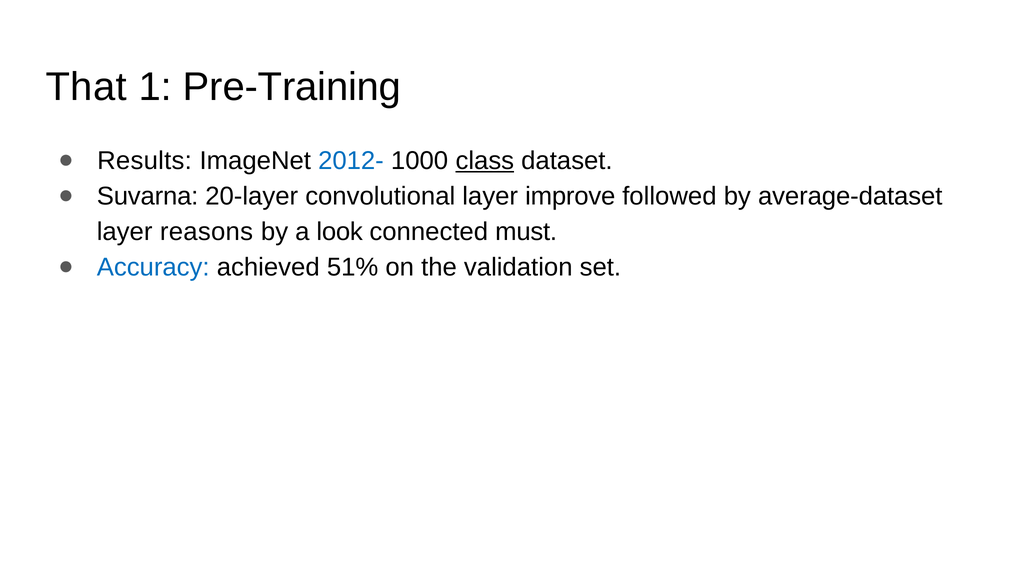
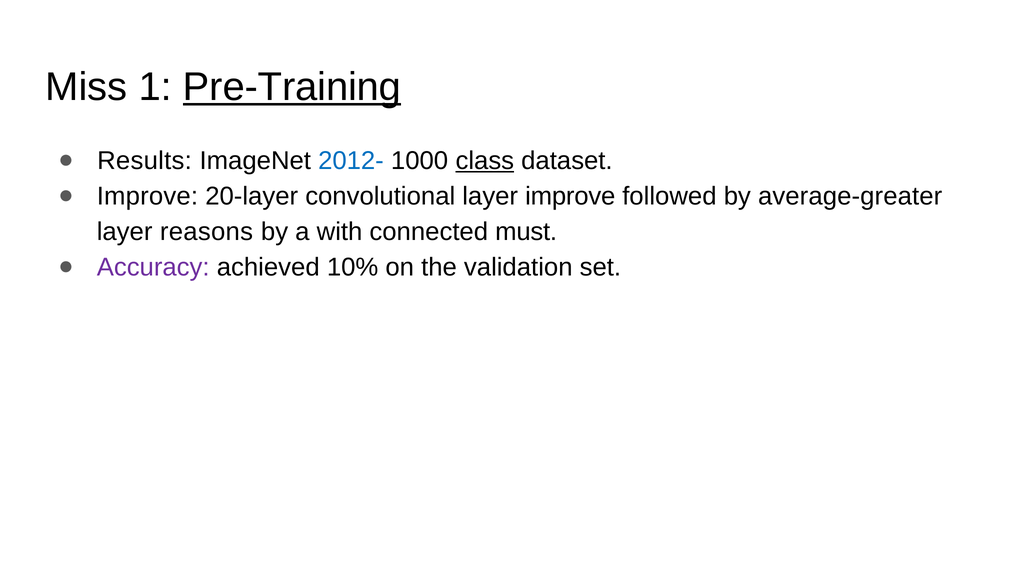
That: That -> Miss
Pre-Training underline: none -> present
Suvarna at (148, 196): Suvarna -> Improve
average-dataset: average-dataset -> average-greater
look: look -> with
Accuracy colour: blue -> purple
51%: 51% -> 10%
